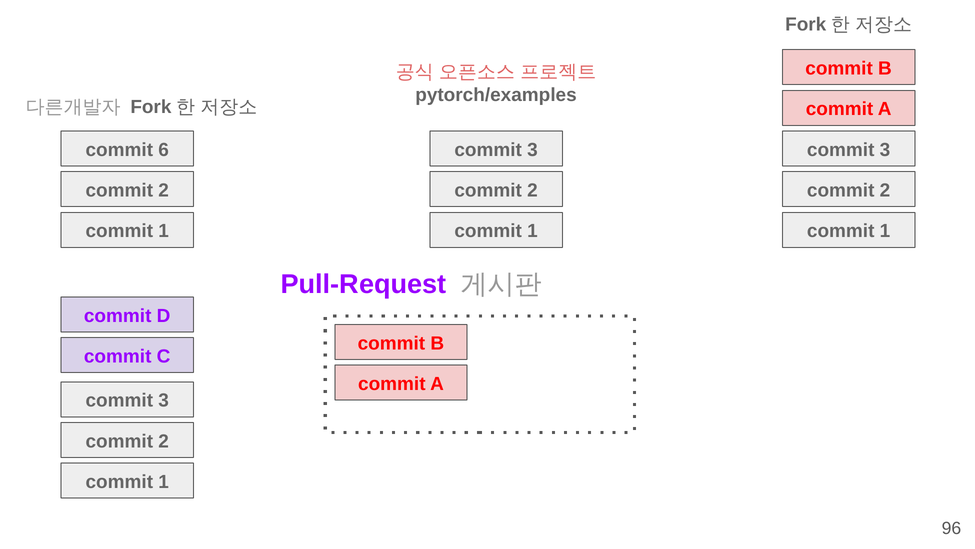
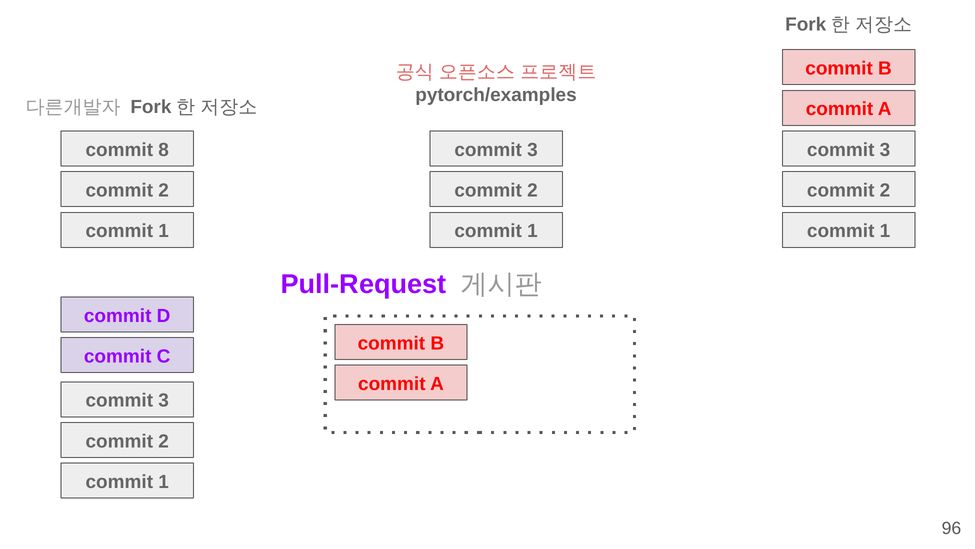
6: 6 -> 8
